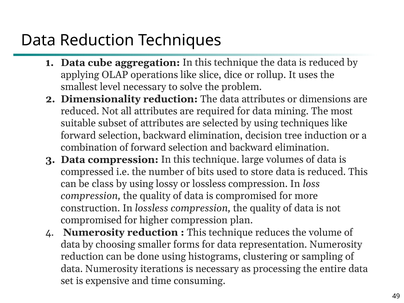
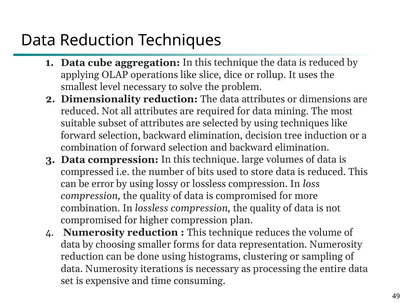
class: class -> error
construction at (90, 208): construction -> combination
